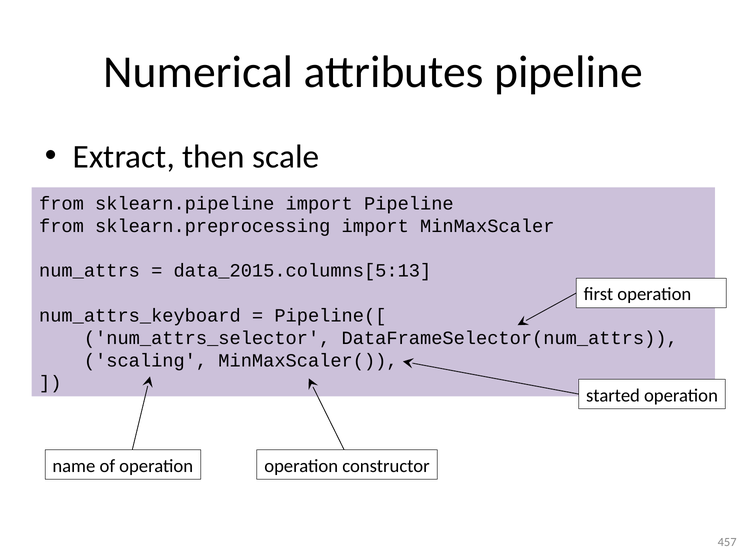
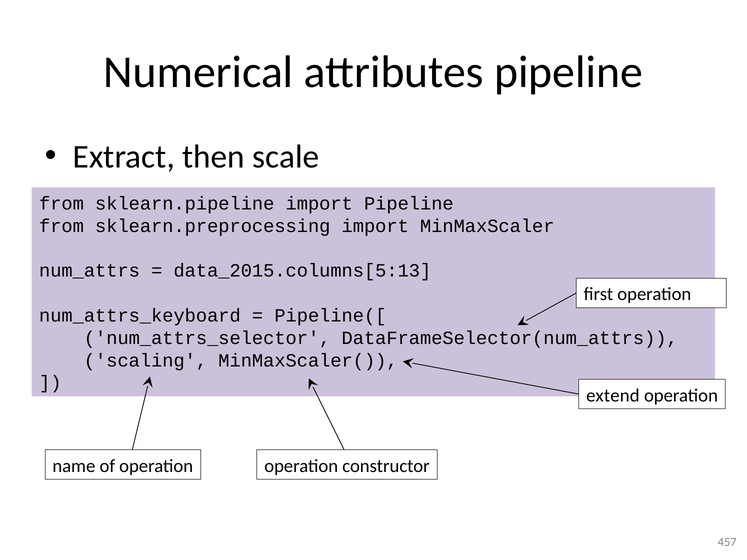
started: started -> extend
